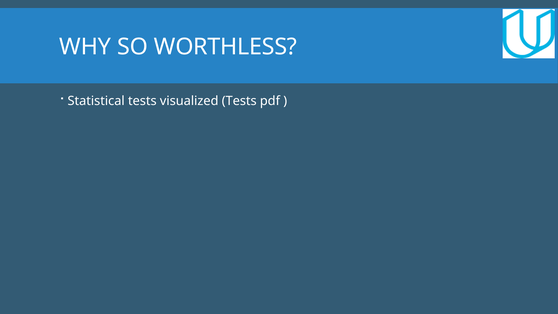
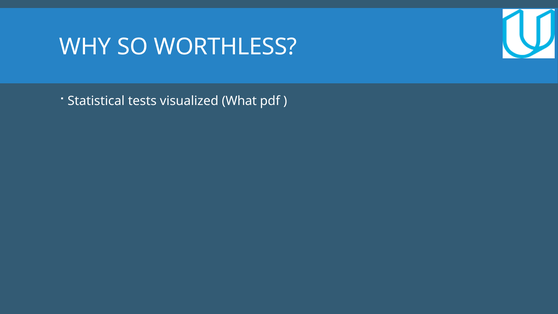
visualized Tests: Tests -> What
